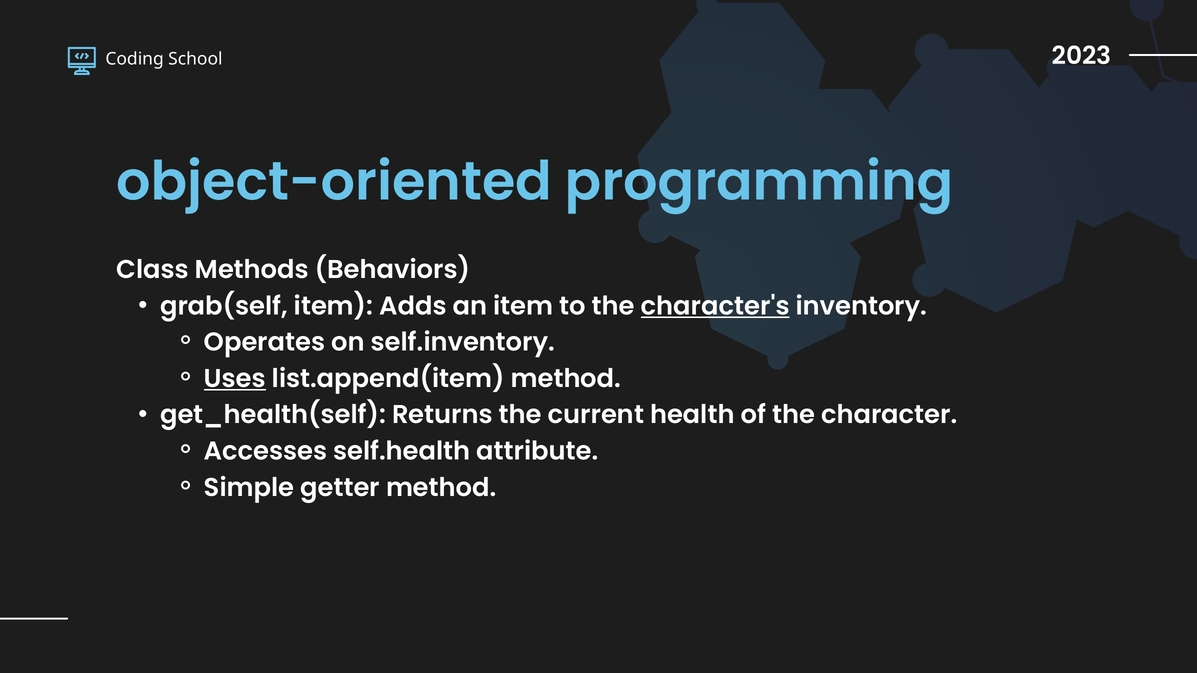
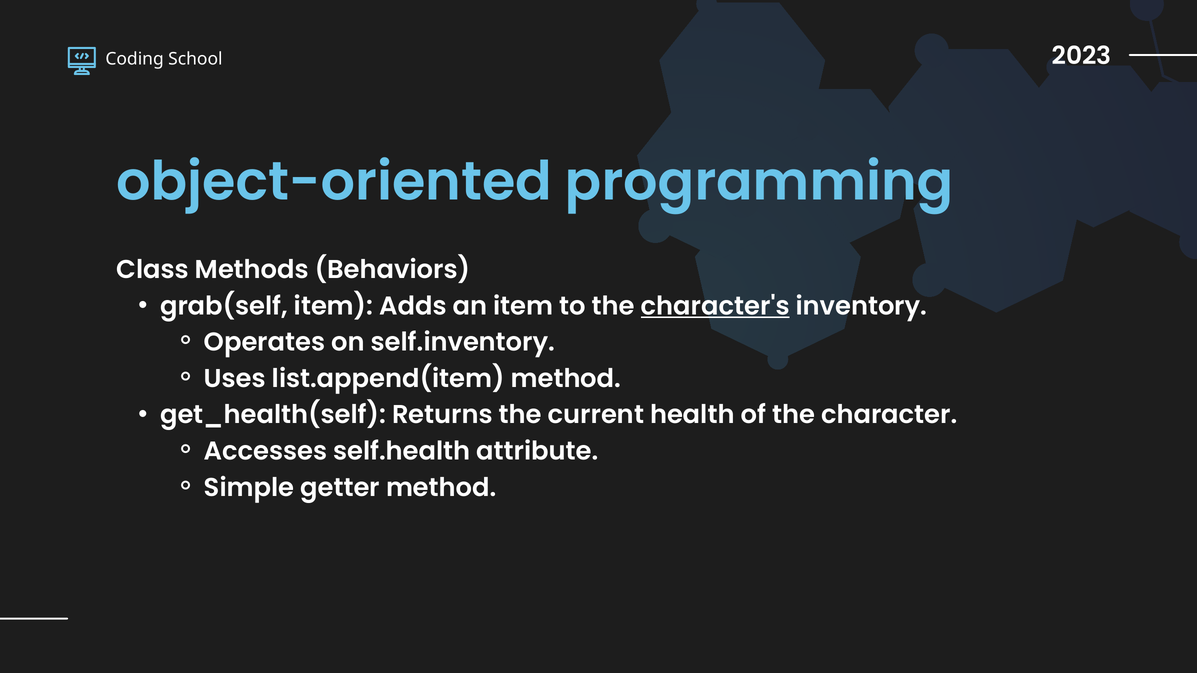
Uses underline: present -> none
